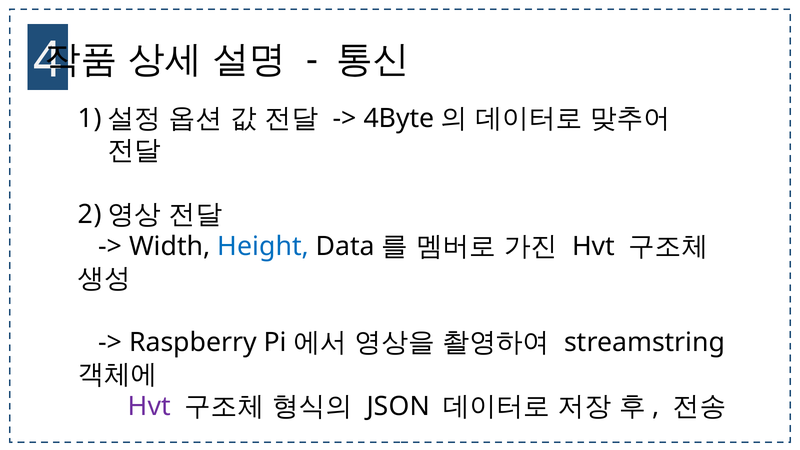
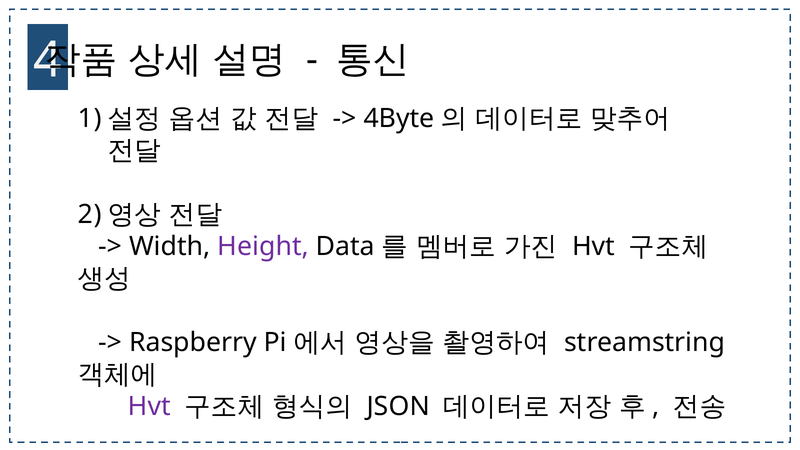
Height colour: blue -> purple
